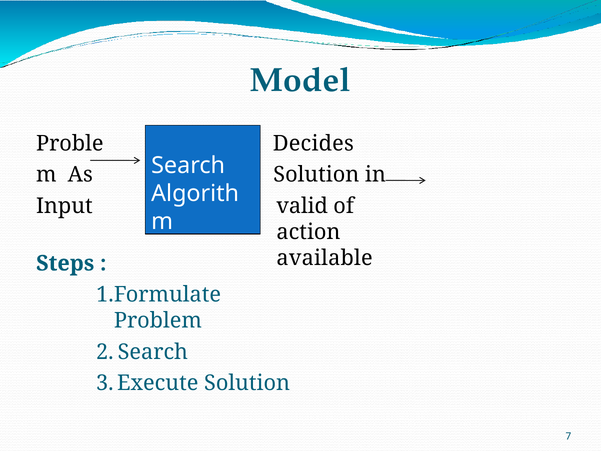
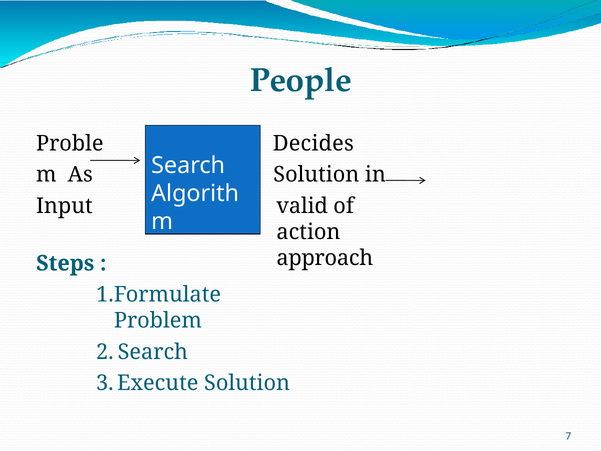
Model: Model -> People
available: available -> approach
